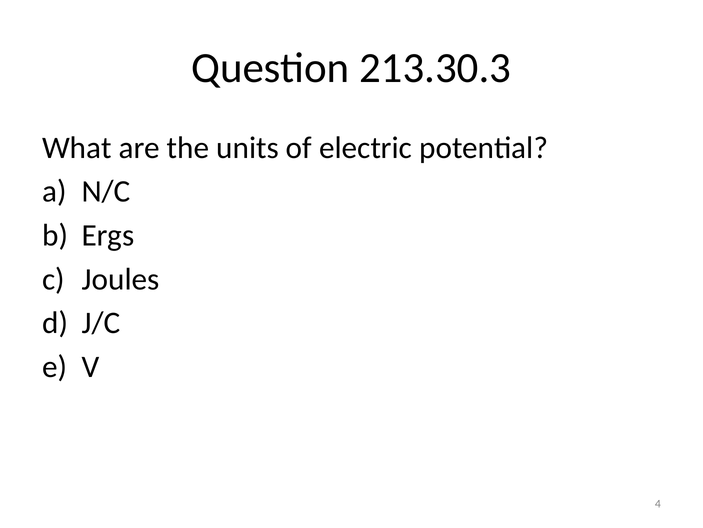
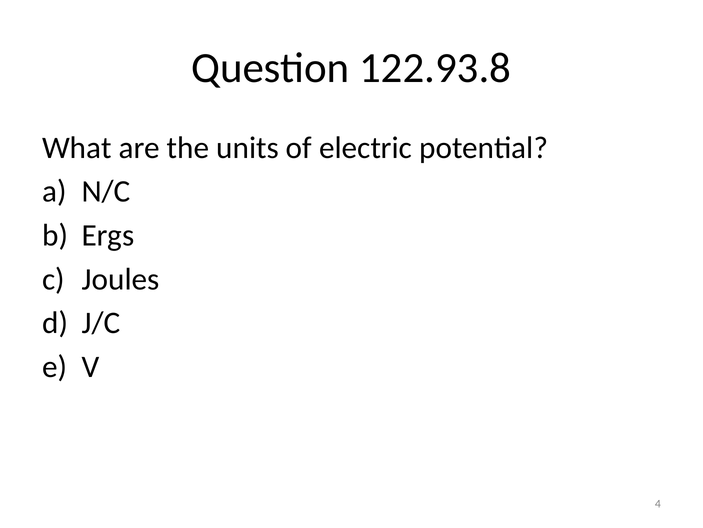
213.30.3: 213.30.3 -> 122.93.8
